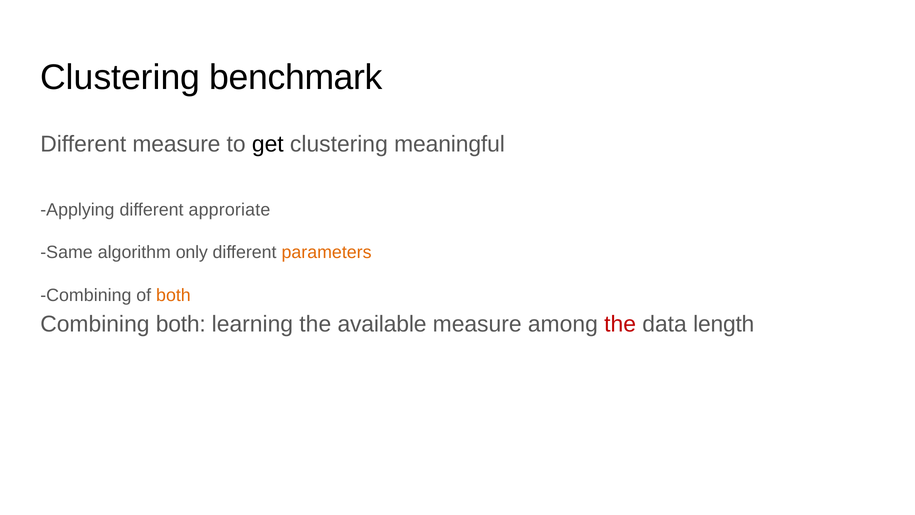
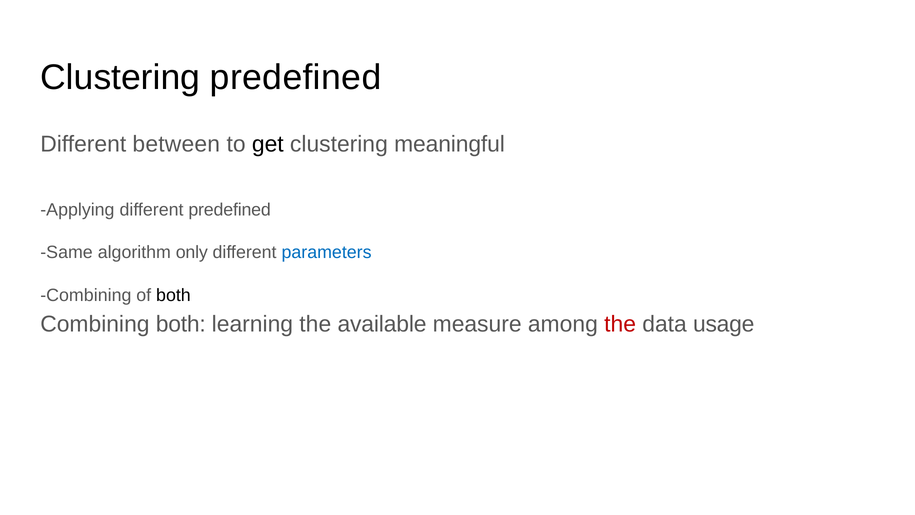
Clustering benchmark: benchmark -> predefined
Different measure: measure -> between
different approriate: approriate -> predefined
parameters colour: orange -> blue
both at (173, 295) colour: orange -> black
length: length -> usage
